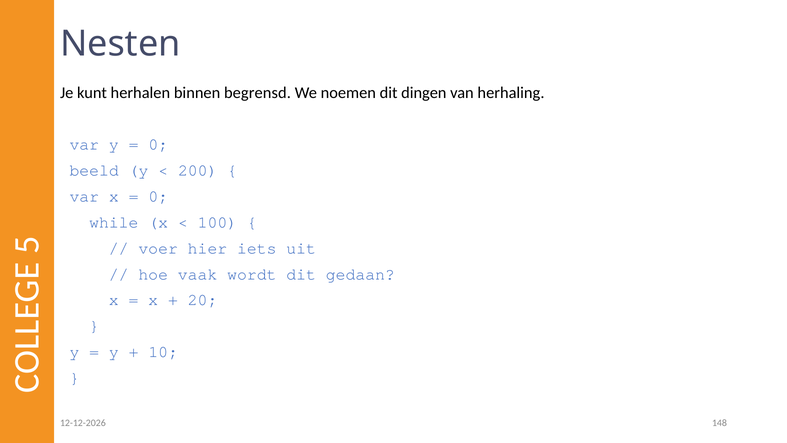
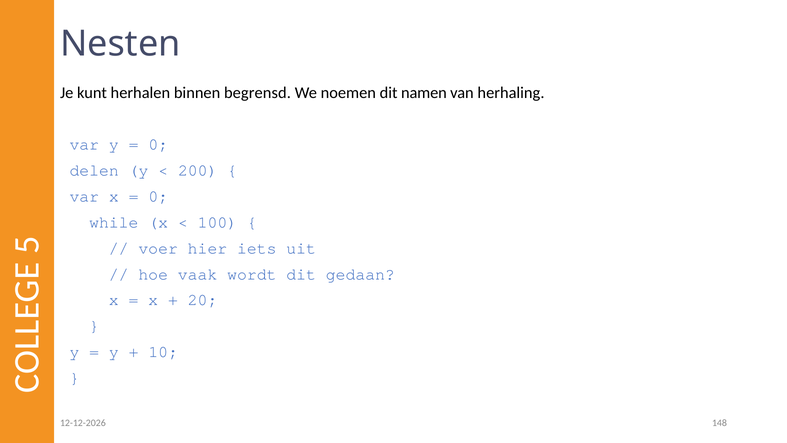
dingen: dingen -> namen
beeld: beeld -> delen
